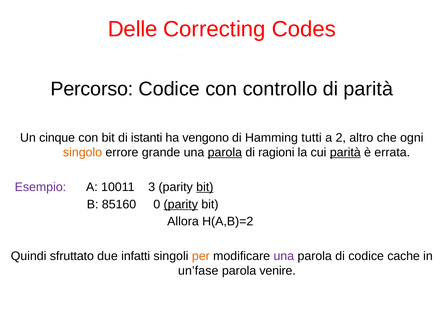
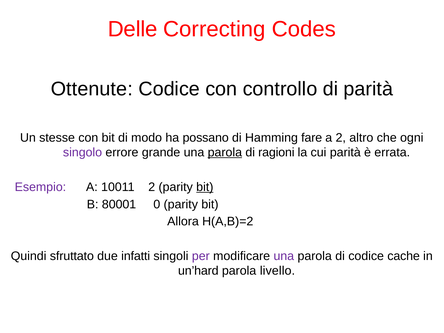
Percorso: Percorso -> Ottenute
cinque: cinque -> stesse
istanti: istanti -> modo
vengono: vengono -> possano
tutti: tutti -> fare
singolo colour: orange -> purple
parità at (345, 152) underline: present -> none
10011 3: 3 -> 2
85160: 85160 -> 80001
parity at (181, 204) underline: present -> none
per colour: orange -> purple
un’fase: un’fase -> un’hard
venire: venire -> livello
